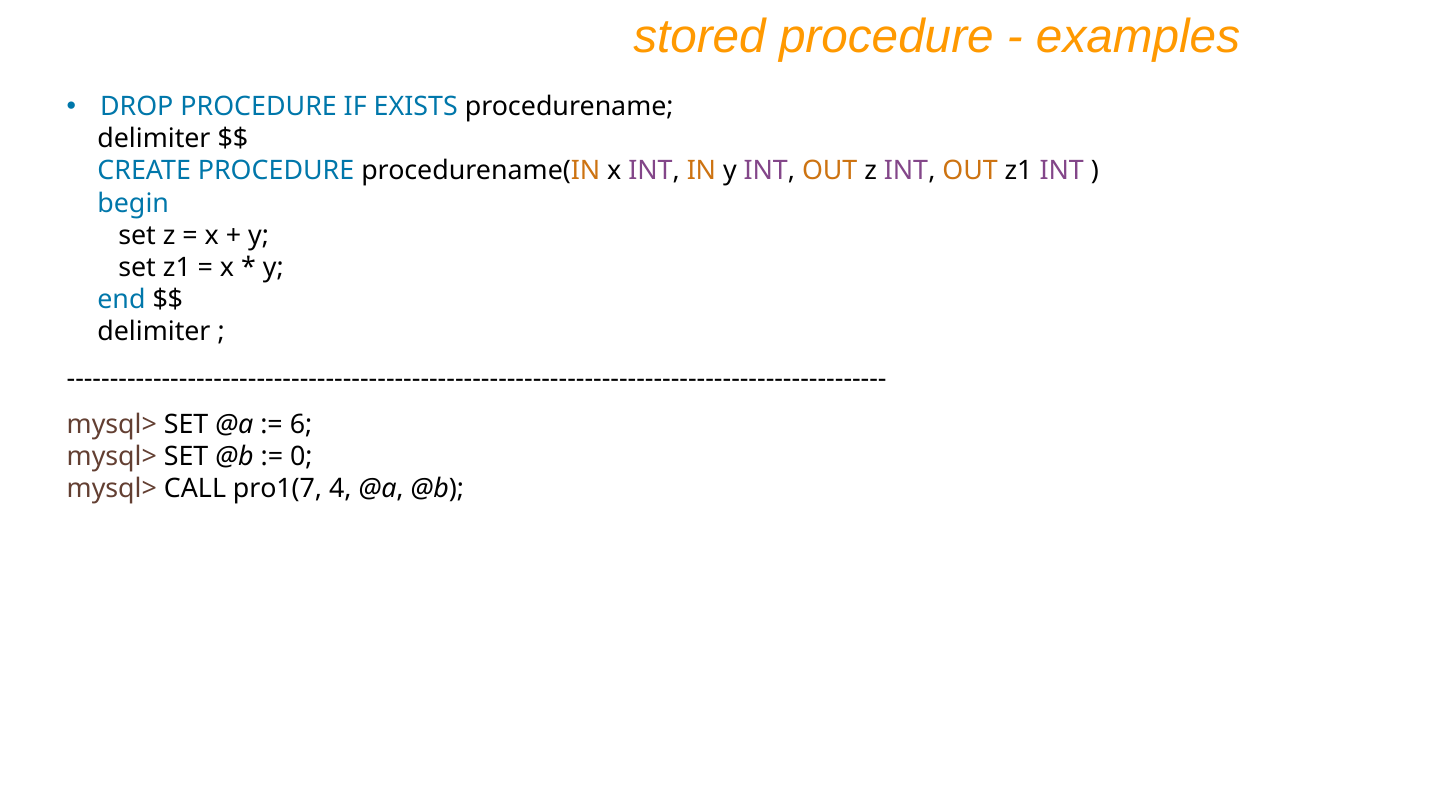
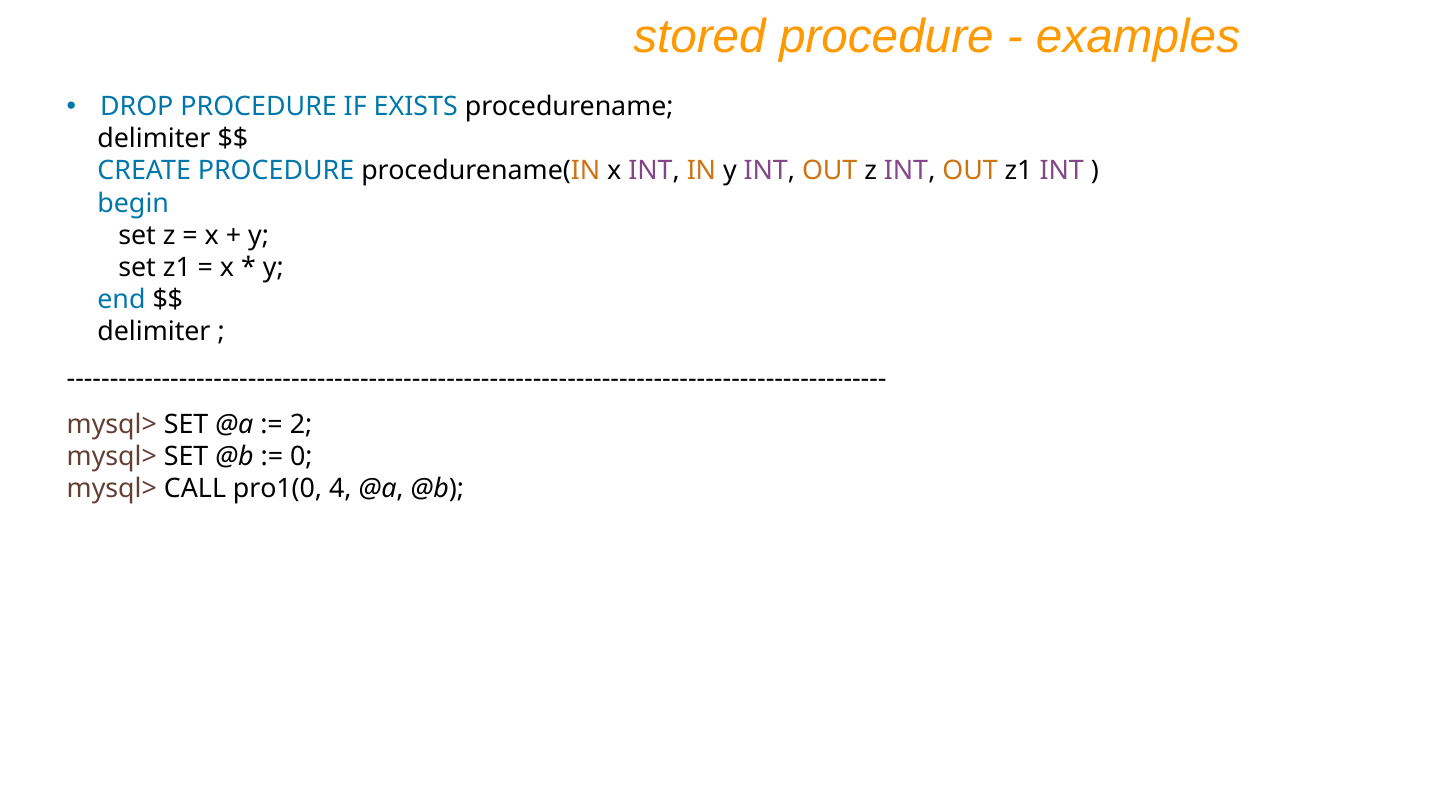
6: 6 -> 2
pro1(7: pro1(7 -> pro1(0
